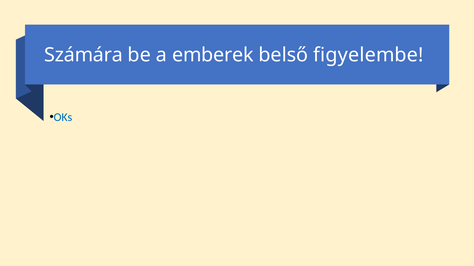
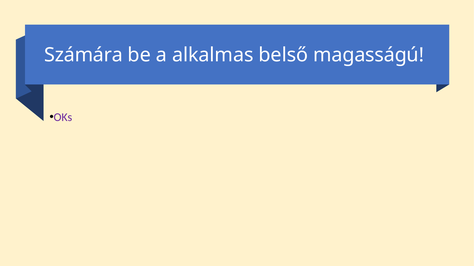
emberek: emberek -> alkalmas
figyelembe: figyelembe -> magasságú
OKs colour: blue -> purple
